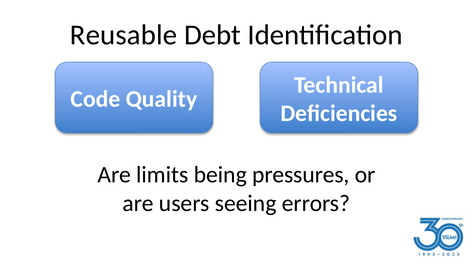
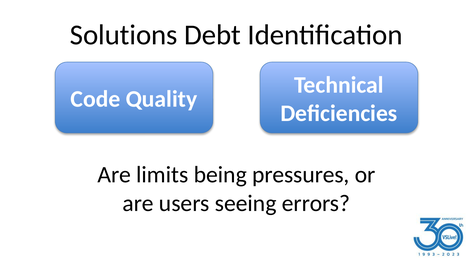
Reusable: Reusable -> Solutions
